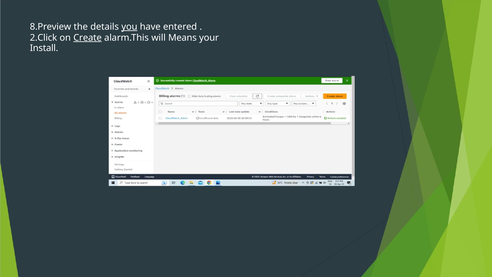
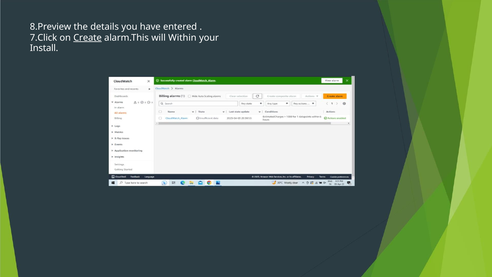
you underline: present -> none
2.Click: 2.Click -> 7.Click
Means: Means -> Within
